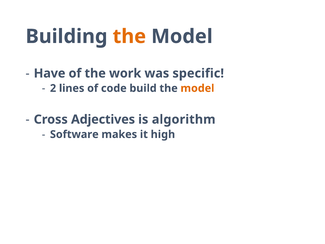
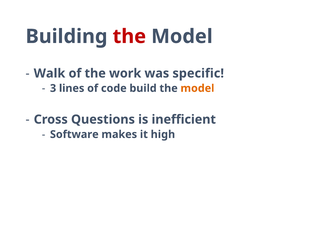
the at (129, 36) colour: orange -> red
Have: Have -> Walk
2: 2 -> 3
Adjectives: Adjectives -> Questions
algorithm: algorithm -> inefficient
